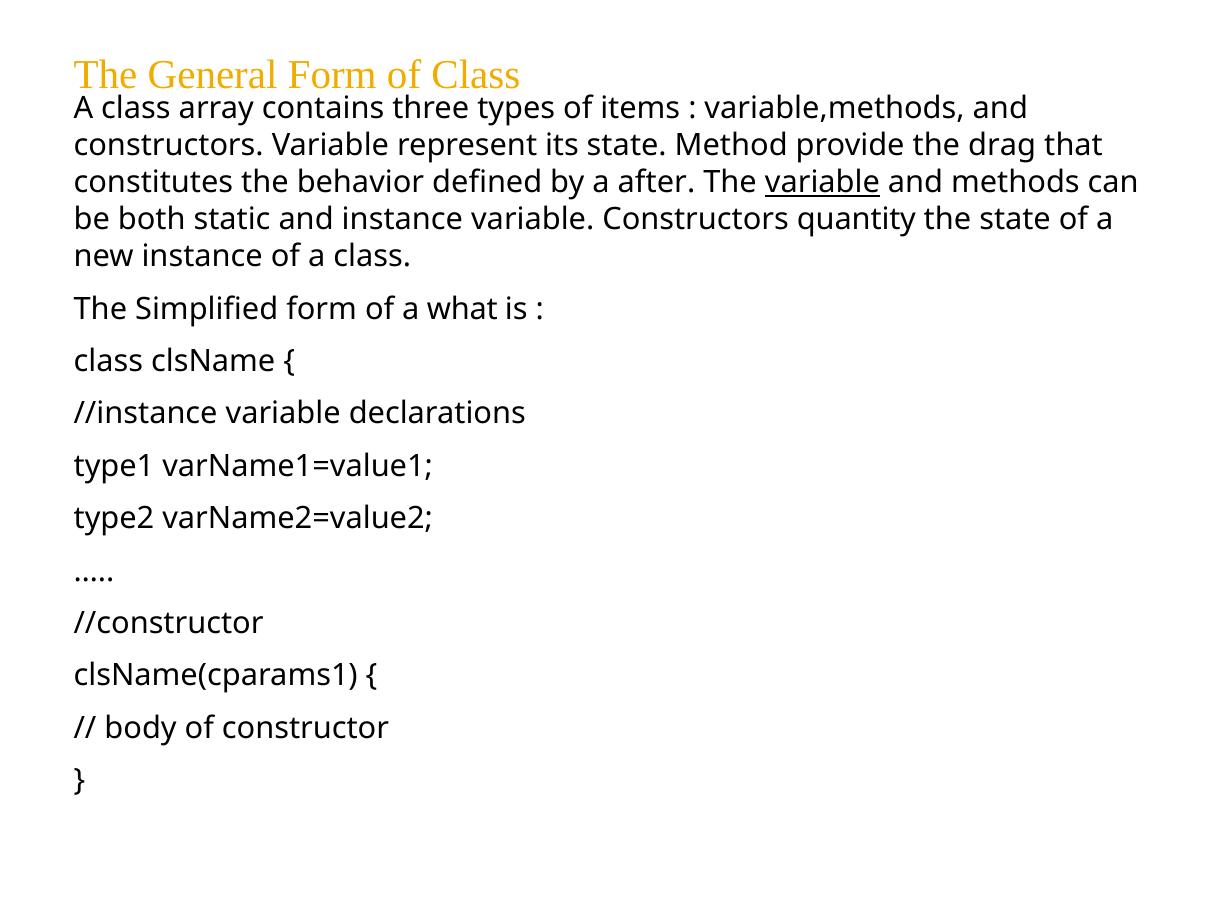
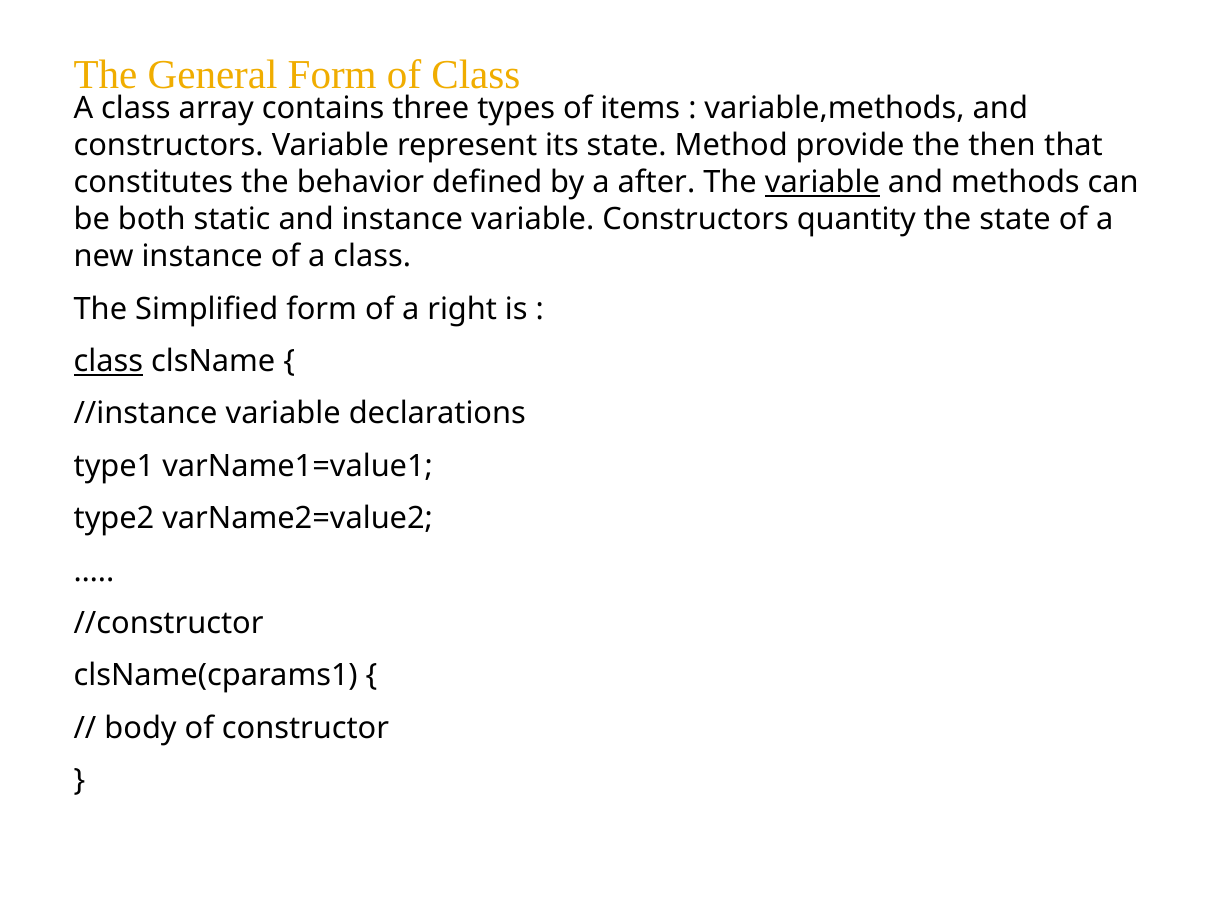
drag: drag -> then
what: what -> right
class at (108, 361) underline: none -> present
